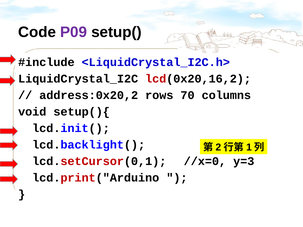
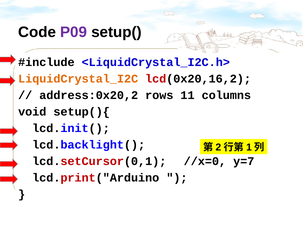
LiquidCrystal_I2C colour: black -> orange
70: 70 -> 11
y=3: y=3 -> y=7
